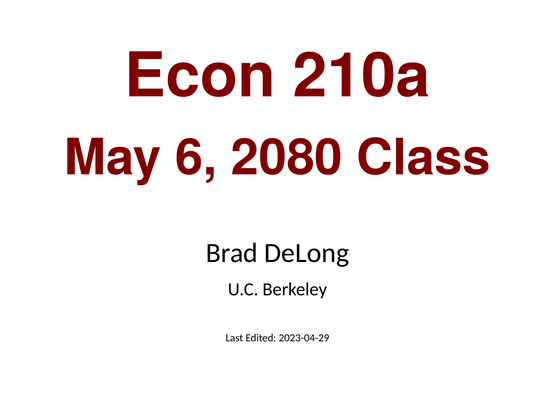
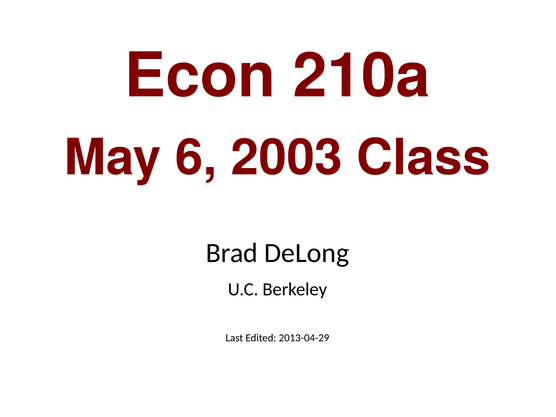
2080: 2080 -> 2003
2023-04-29: 2023-04-29 -> 2013-04-29
